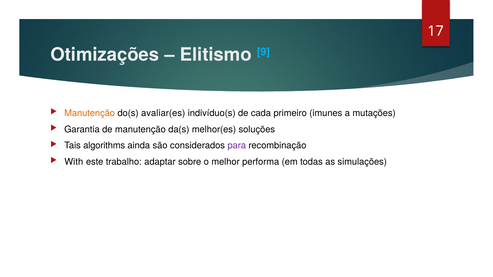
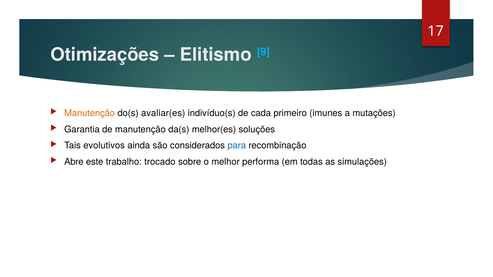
algorithms: algorithms -> evolutivos
para colour: purple -> blue
With: With -> Abre
adaptar: adaptar -> trocado
